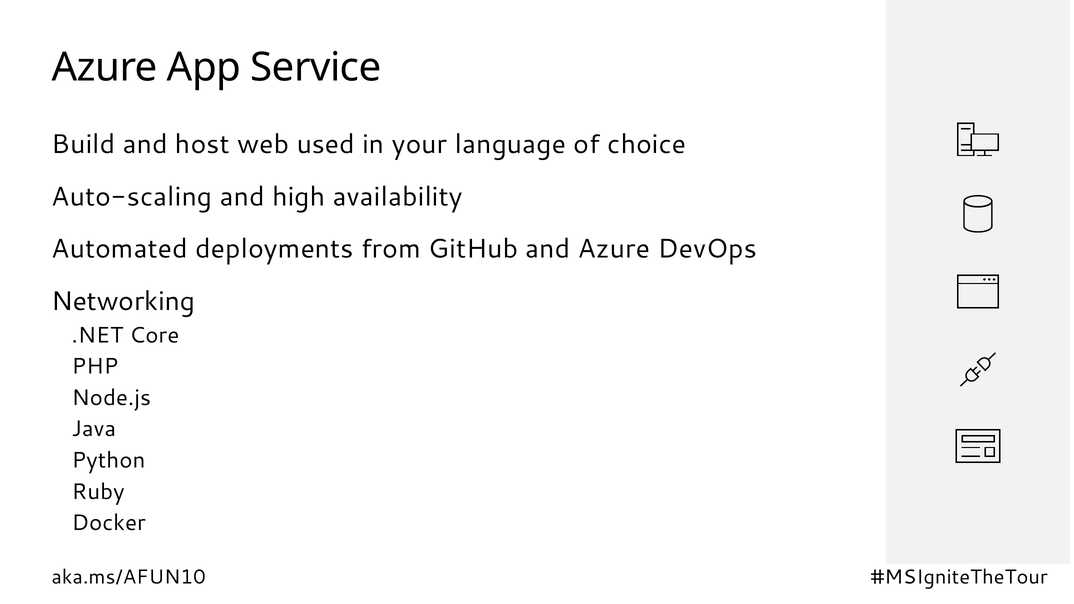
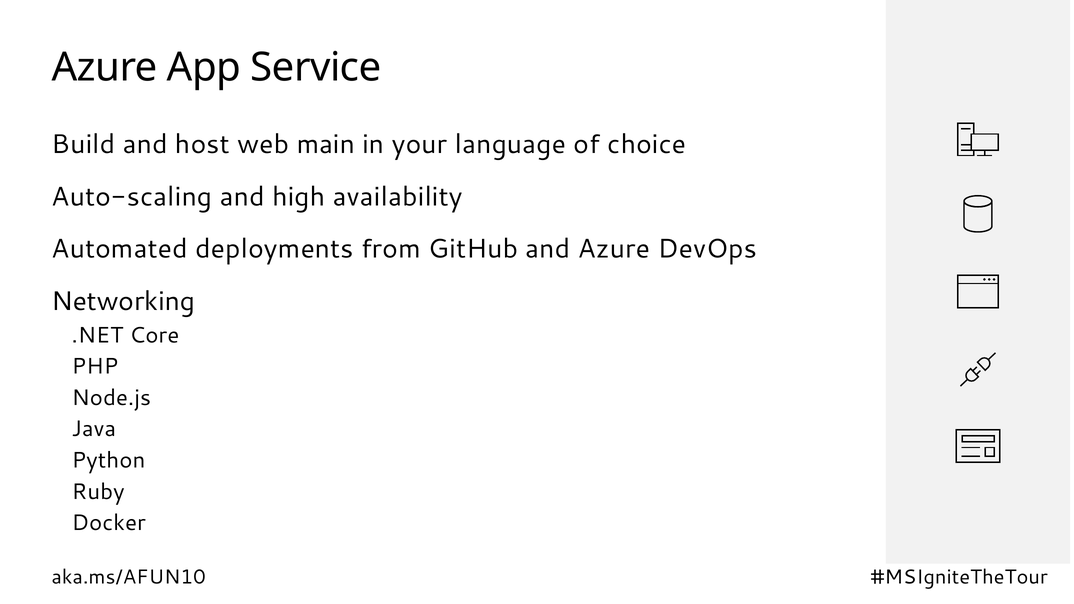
used: used -> main
